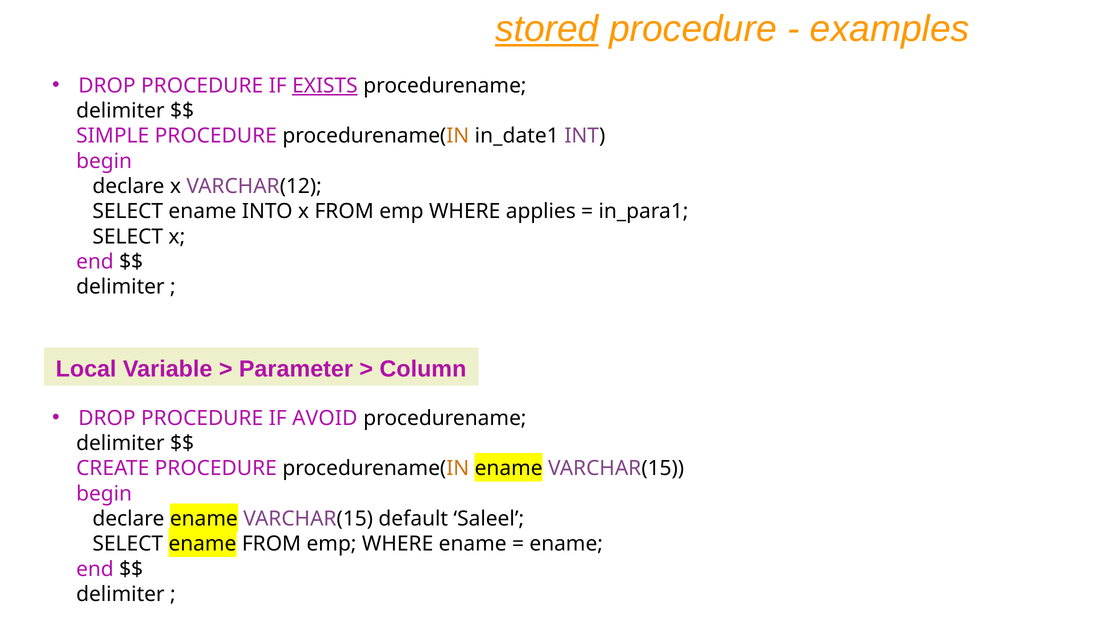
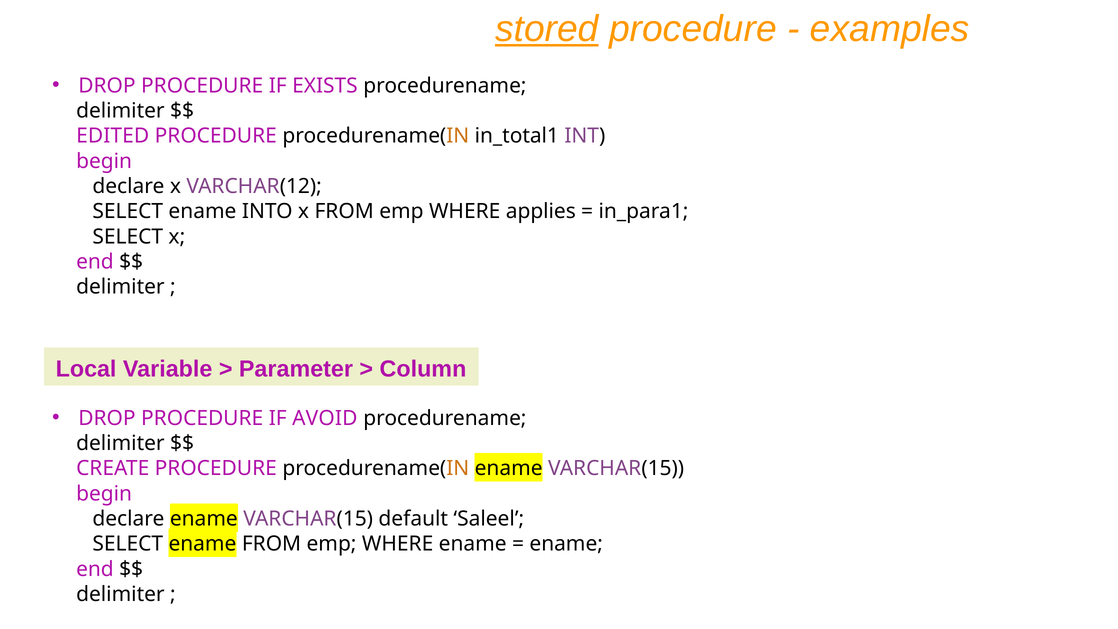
EXISTS underline: present -> none
SIMPLE: SIMPLE -> EDITED
in_date1: in_date1 -> in_total1
